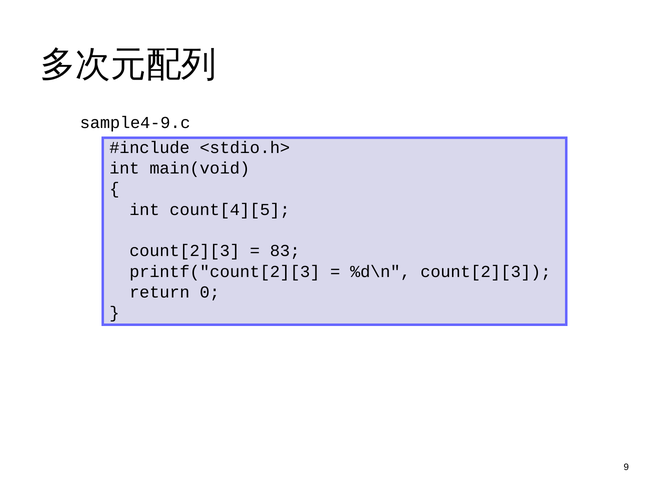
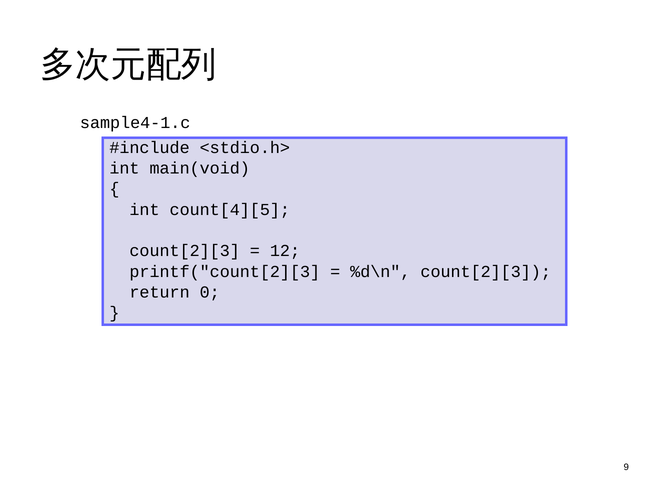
sample4-9.c: sample4-9.c -> sample4-1.c
83: 83 -> 12
